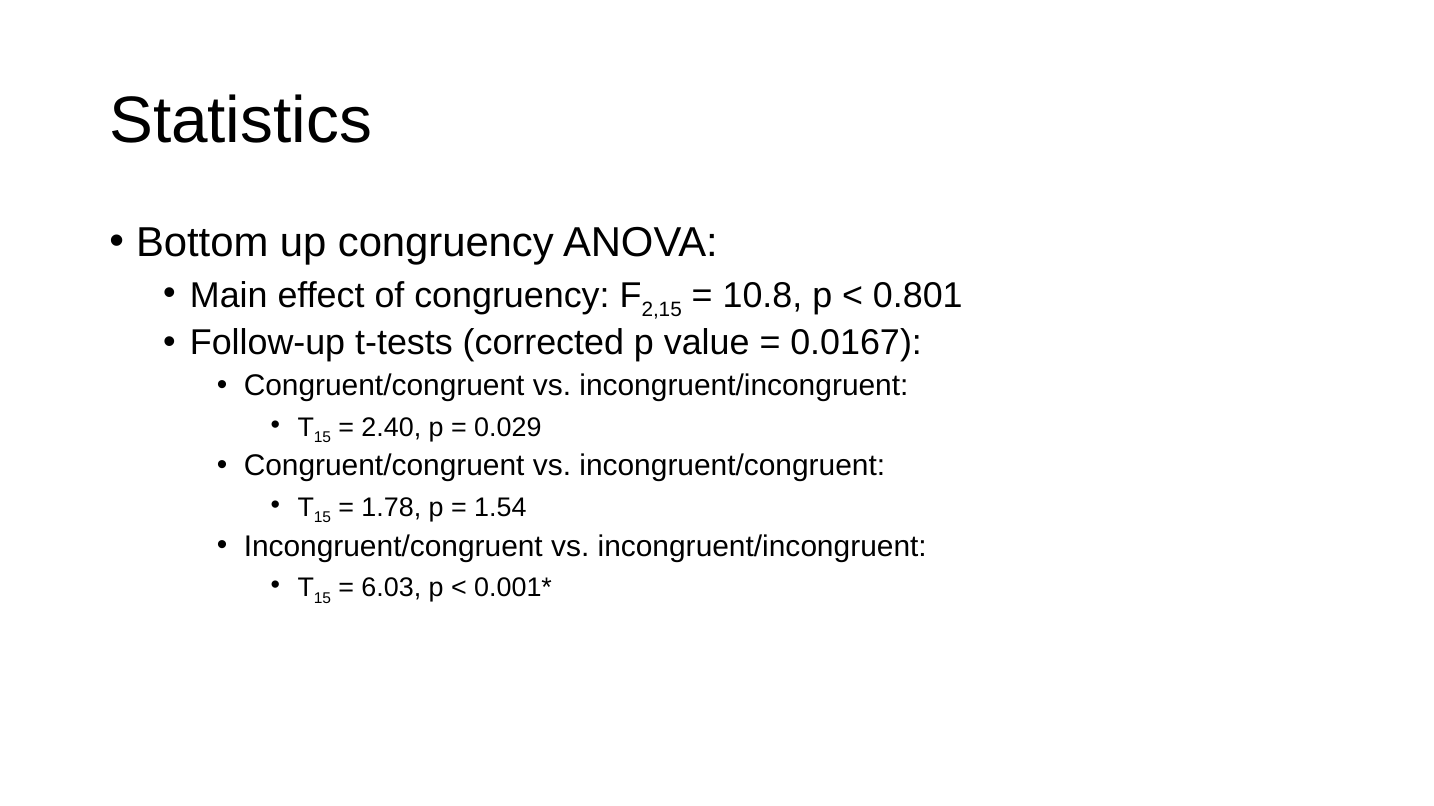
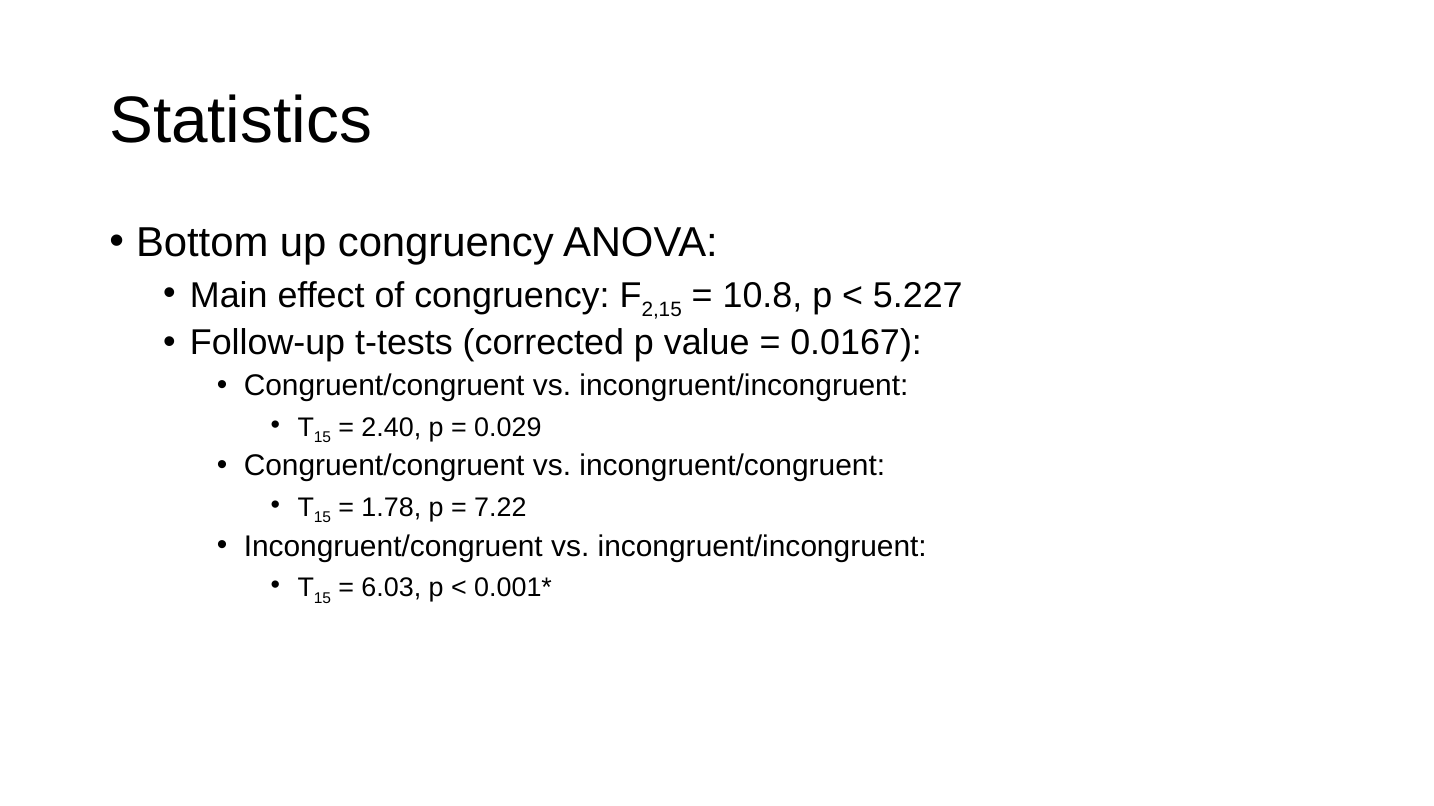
0.801: 0.801 -> 5.227
1.54: 1.54 -> 7.22
